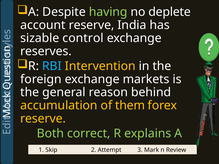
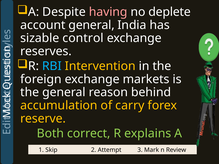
having colour: light green -> pink
account reserve: reserve -> general
them: them -> carry
